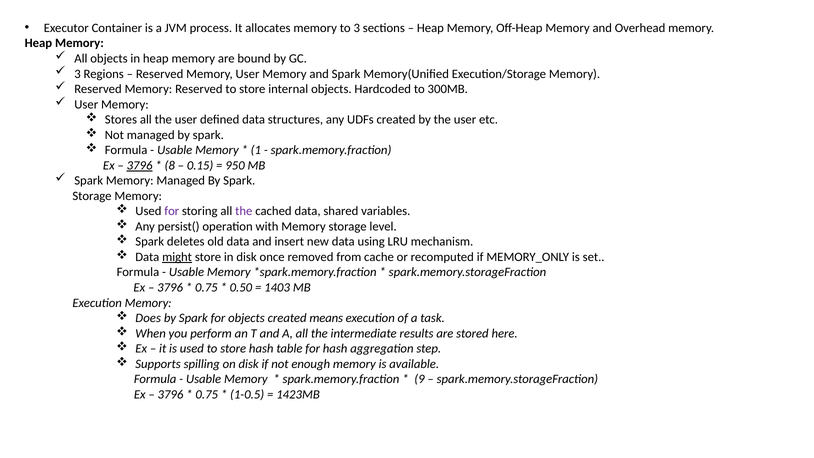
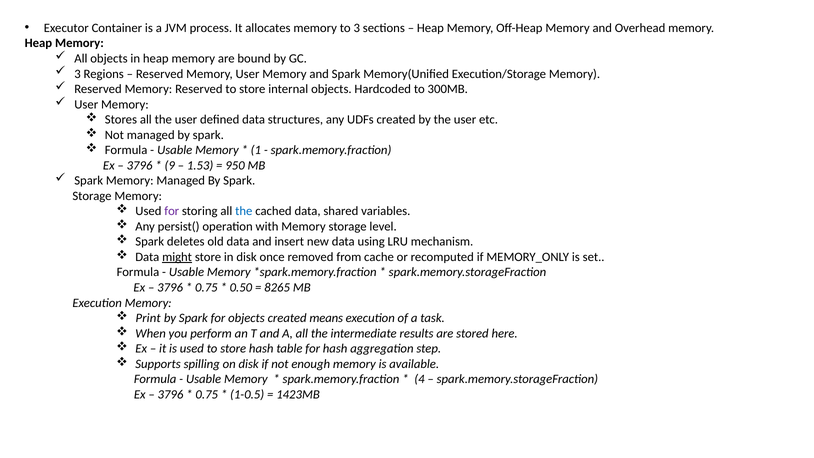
3796 at (140, 165) underline: present -> none
8: 8 -> 9
0.15: 0.15 -> 1.53
the at (244, 211) colour: purple -> blue
1403: 1403 -> 8265
Does: Does -> Print
9: 9 -> 4
